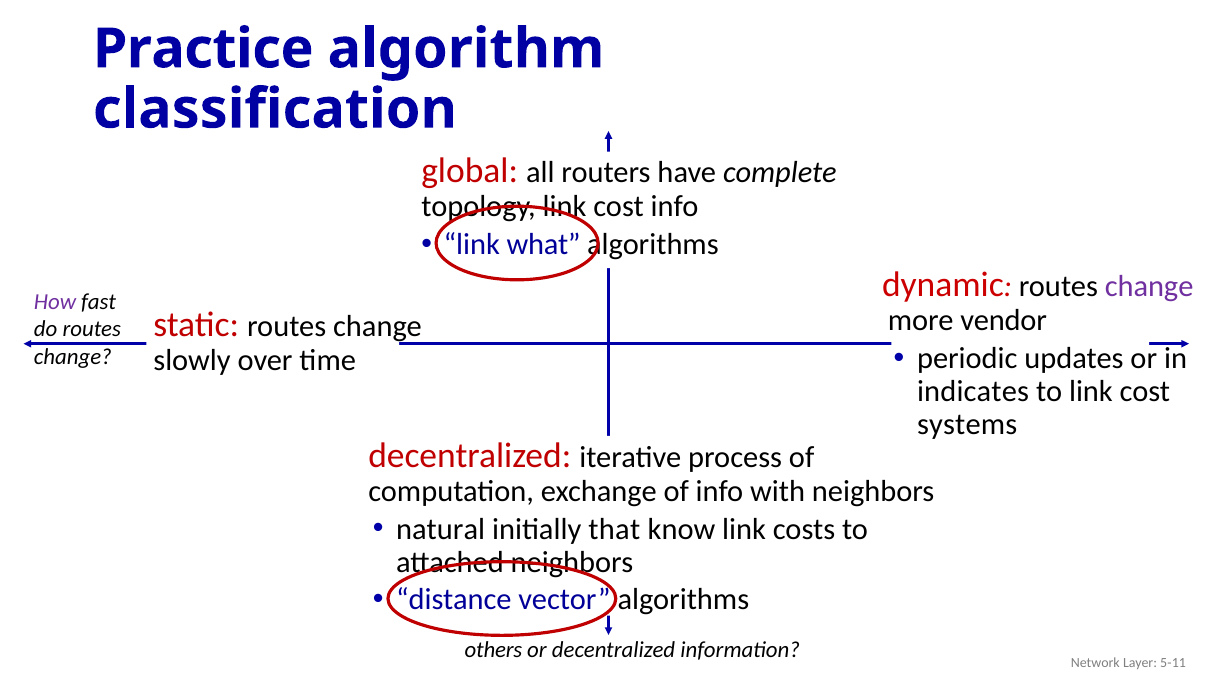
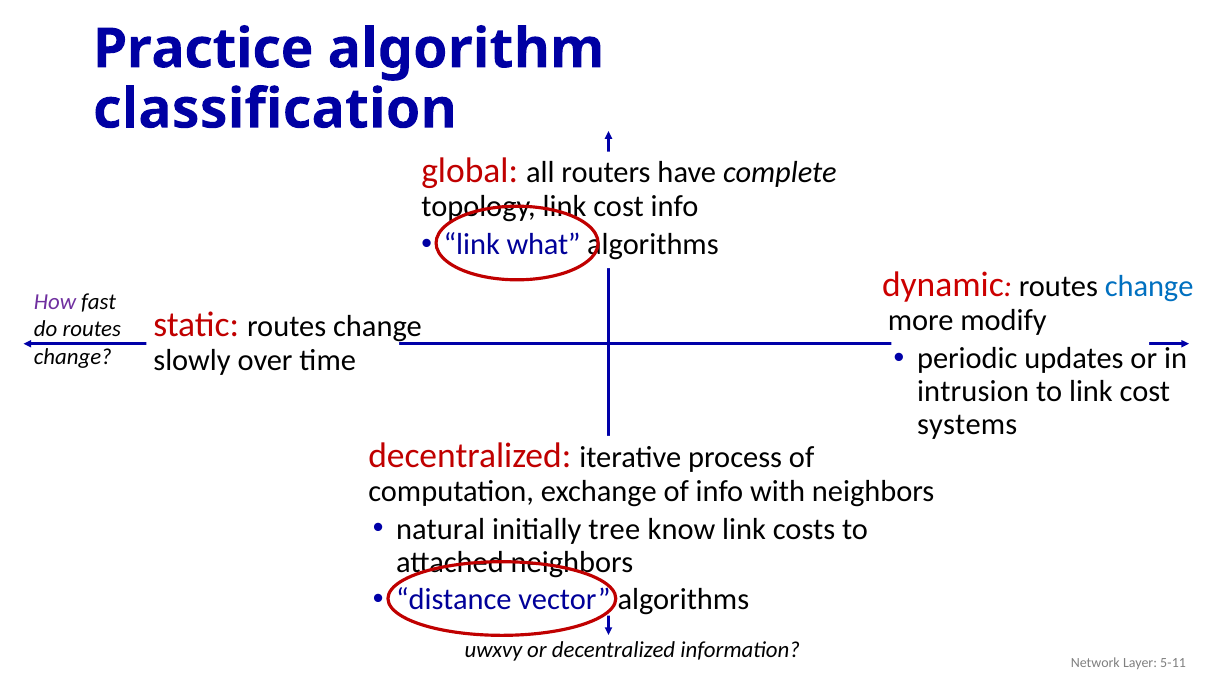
change at (1149, 287) colour: purple -> blue
vendor: vendor -> modify
indicates: indicates -> intrusion
that: that -> tree
others: others -> uwxvy
